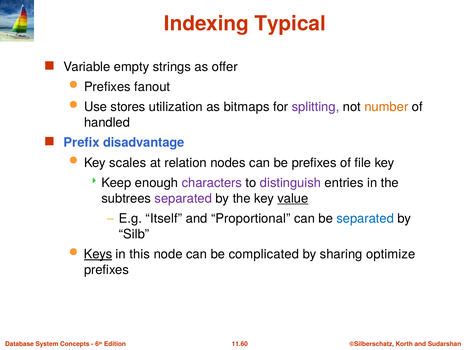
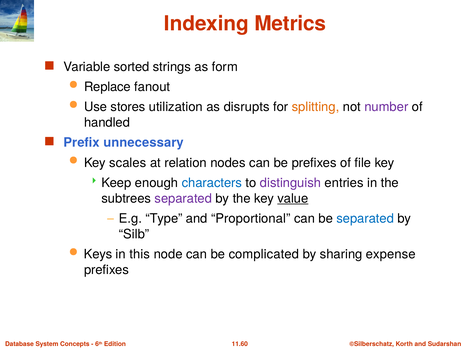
Typical: Typical -> Metrics
empty: empty -> sorted
offer: offer -> form
Prefixes at (107, 87): Prefixes -> Replace
bitmaps: bitmaps -> disrupts
splitting colour: purple -> orange
number colour: orange -> purple
disadvantage: disadvantage -> unnecessary
characters colour: purple -> blue
Itself: Itself -> Type
Keys underline: present -> none
optimize: optimize -> expense
